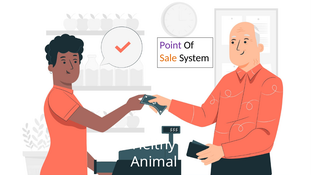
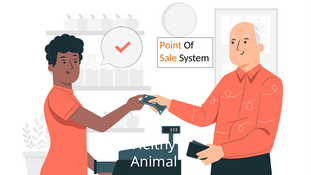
Point colour: purple -> orange
